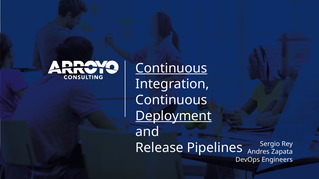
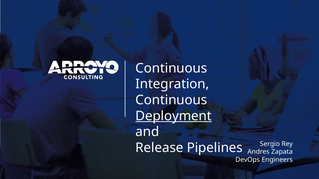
Continuous at (171, 68) underline: present -> none
